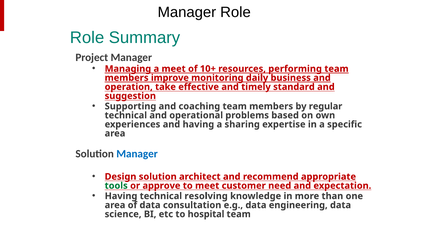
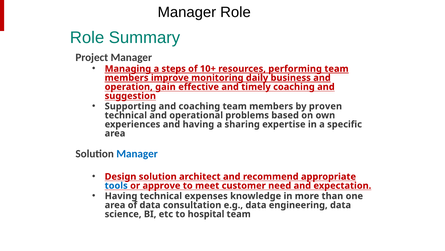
a meet: meet -> steps
take: take -> gain
timely standard: standard -> coaching
regular: regular -> proven
tools colour: green -> blue
resolving: resolving -> expenses
